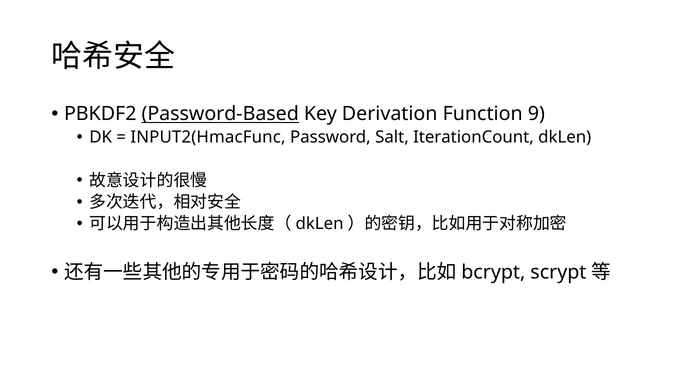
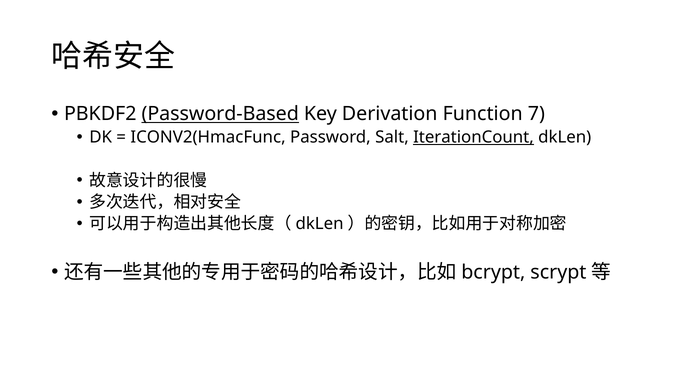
9: 9 -> 7
INPUT2(HmacFunc: INPUT2(HmacFunc -> ICONV2(HmacFunc
IterationCount underline: none -> present
